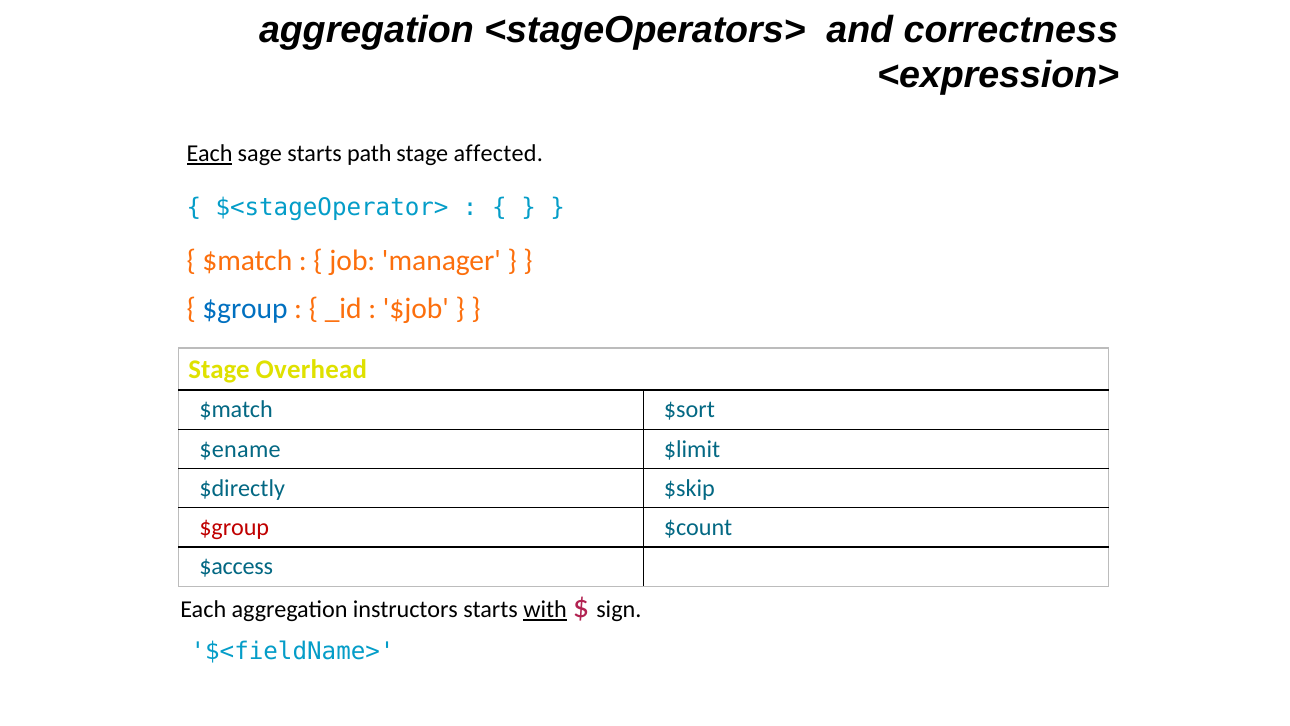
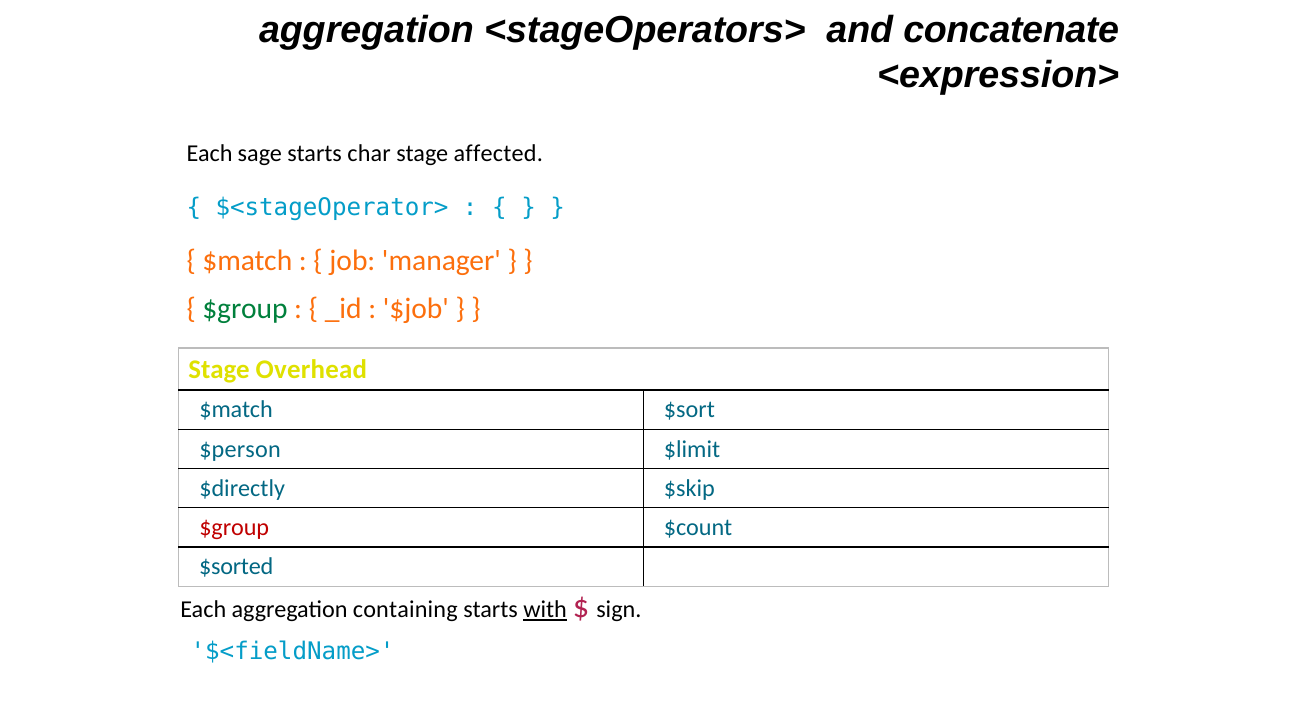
correctness: correctness -> concatenate
Each at (210, 154) underline: present -> none
path: path -> char
$group at (245, 309) colour: blue -> green
$ename: $ename -> $person
$access: $access -> $sorted
instructors: instructors -> containing
